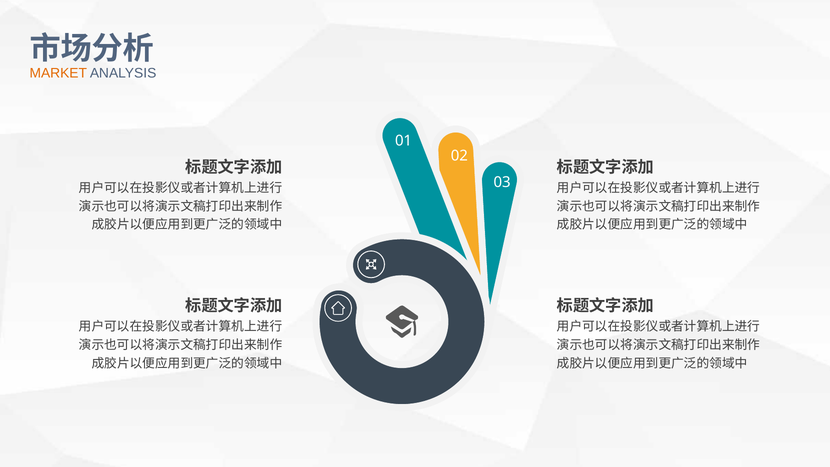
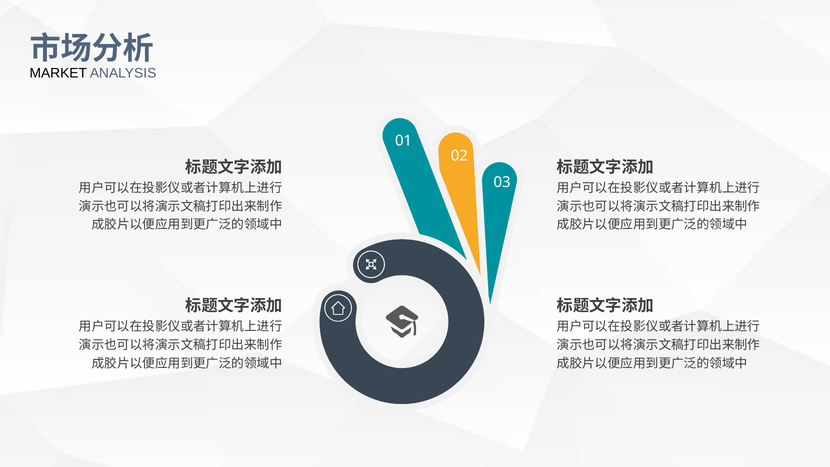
MARKET colour: orange -> black
